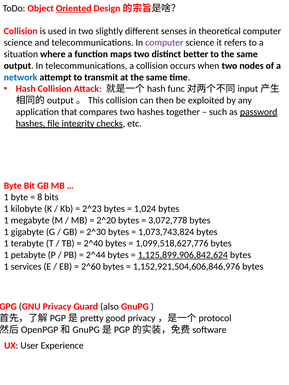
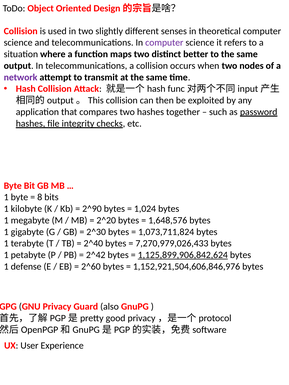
Oriented underline: present -> none
network colour: blue -> purple
2^23: 2^23 -> 2^90
3,072,778: 3,072,778 -> 1,648,576
1,073,743,824: 1,073,743,824 -> 1,073,711,824
1,099,518,627,776: 1,099,518,627,776 -> 7,270,979,026,433
2^44: 2^44 -> 2^42
services: services -> defense
